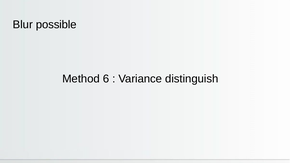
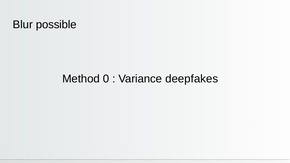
6: 6 -> 0
distinguish: distinguish -> deepfakes
